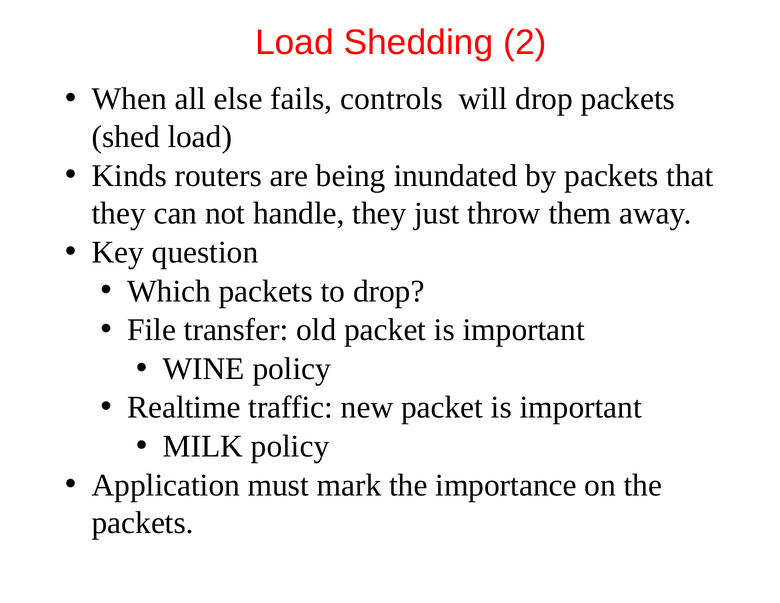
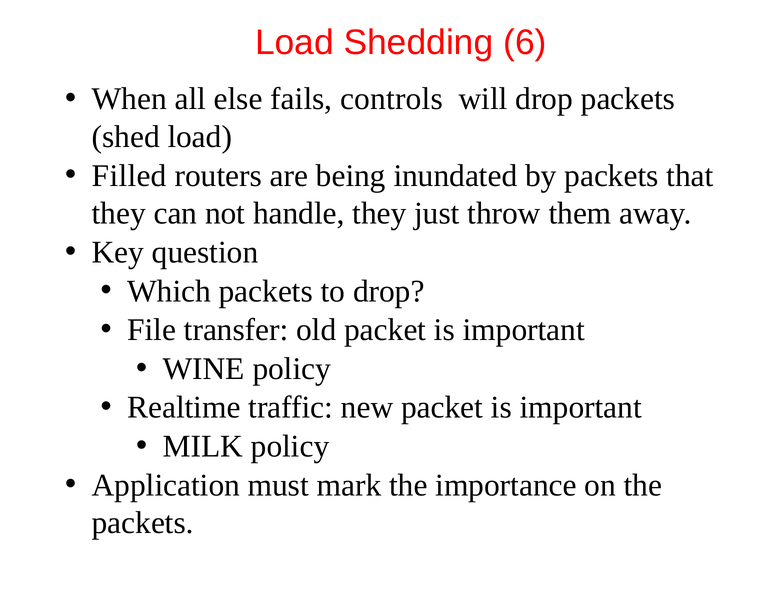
2: 2 -> 6
Kinds: Kinds -> Filled
